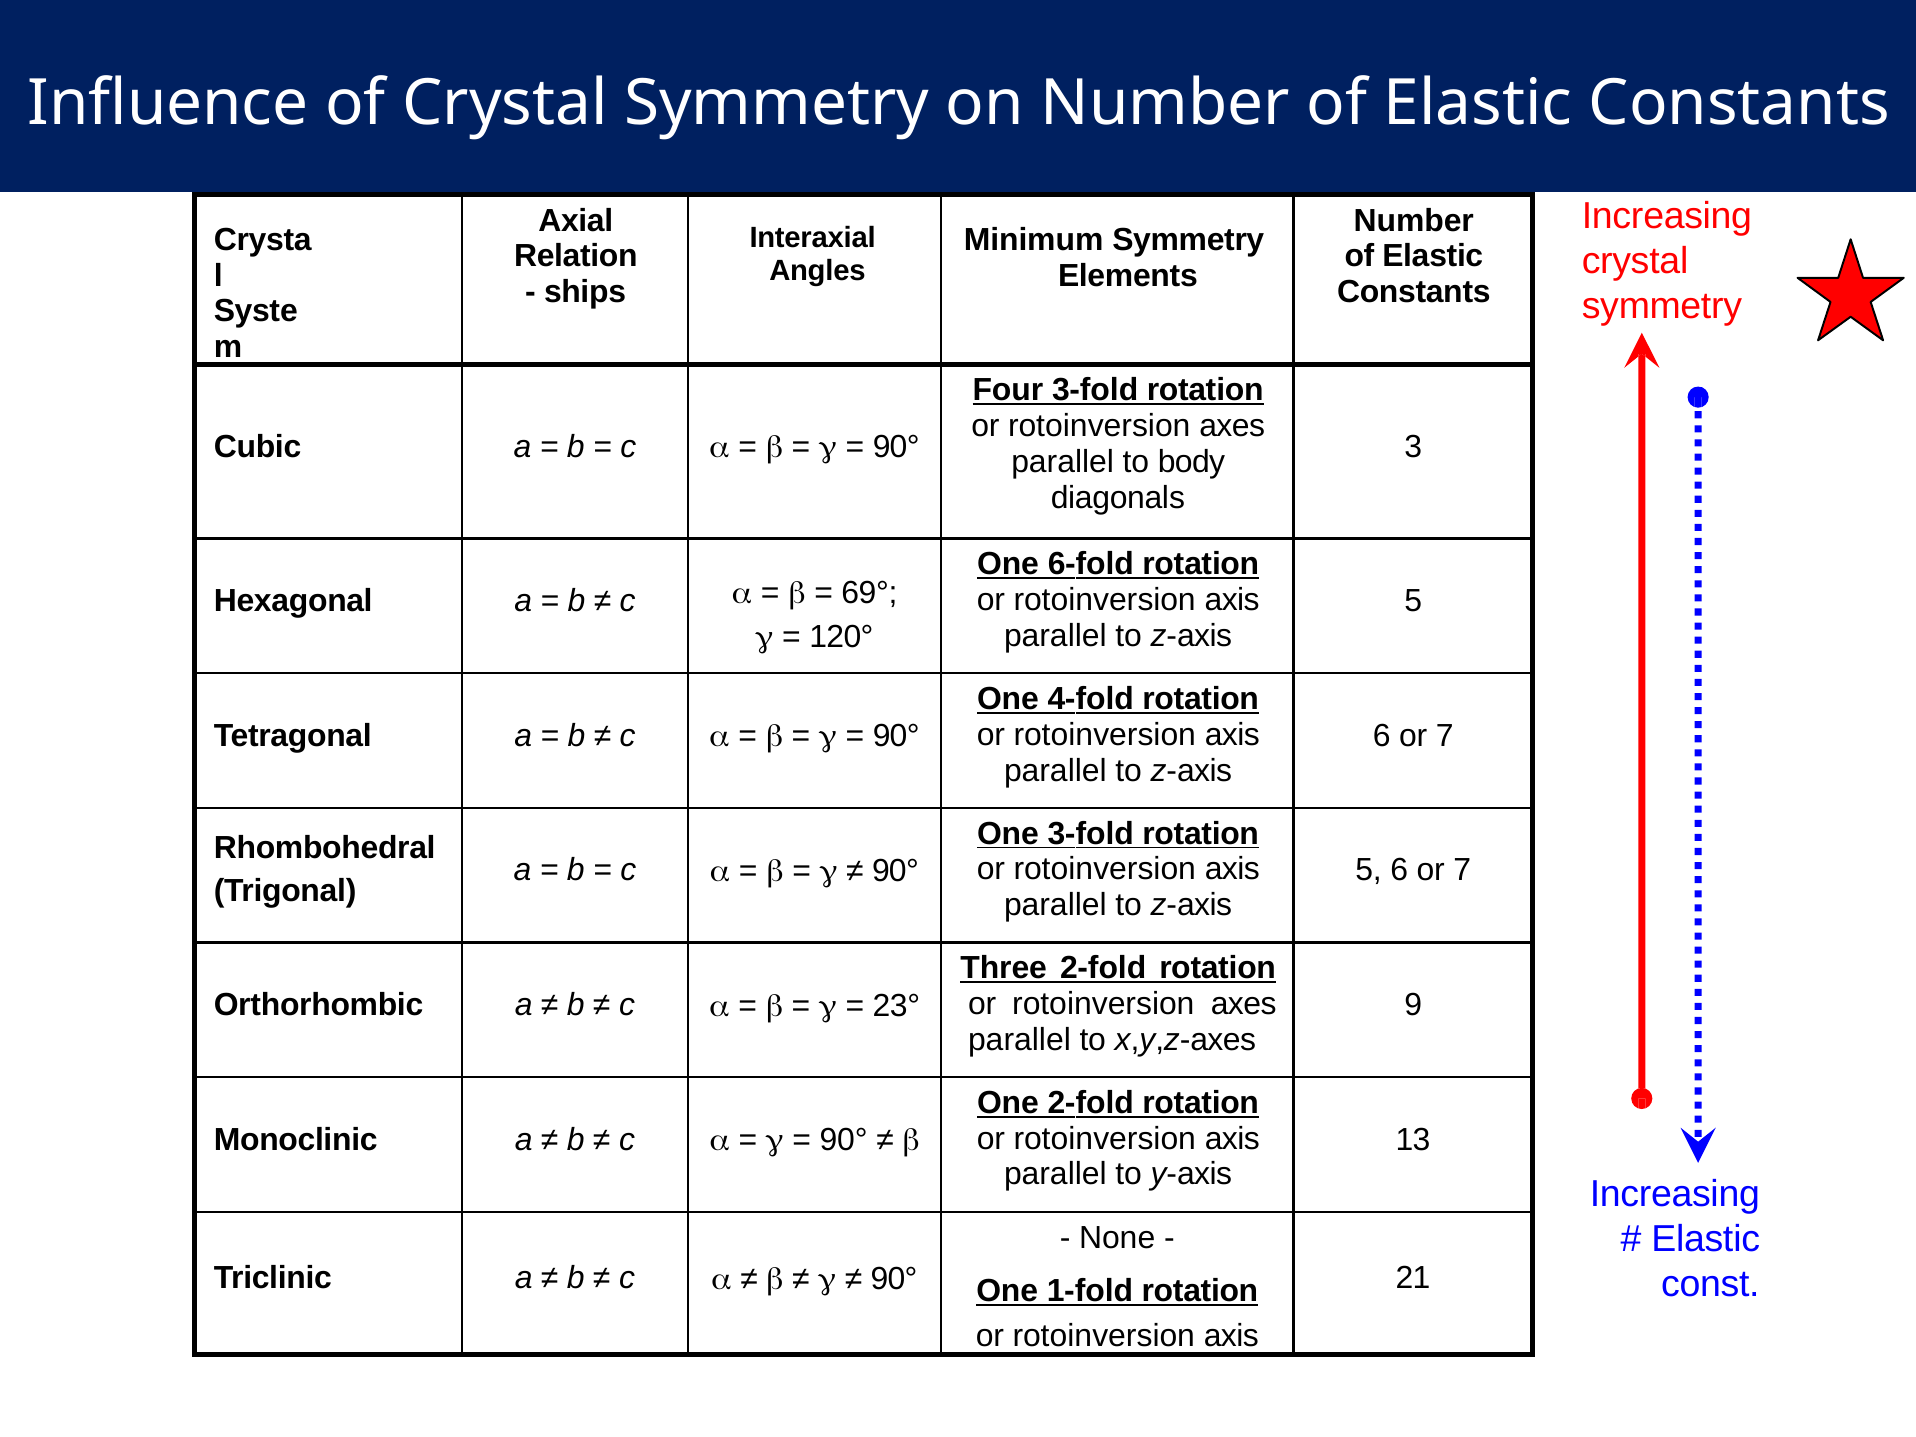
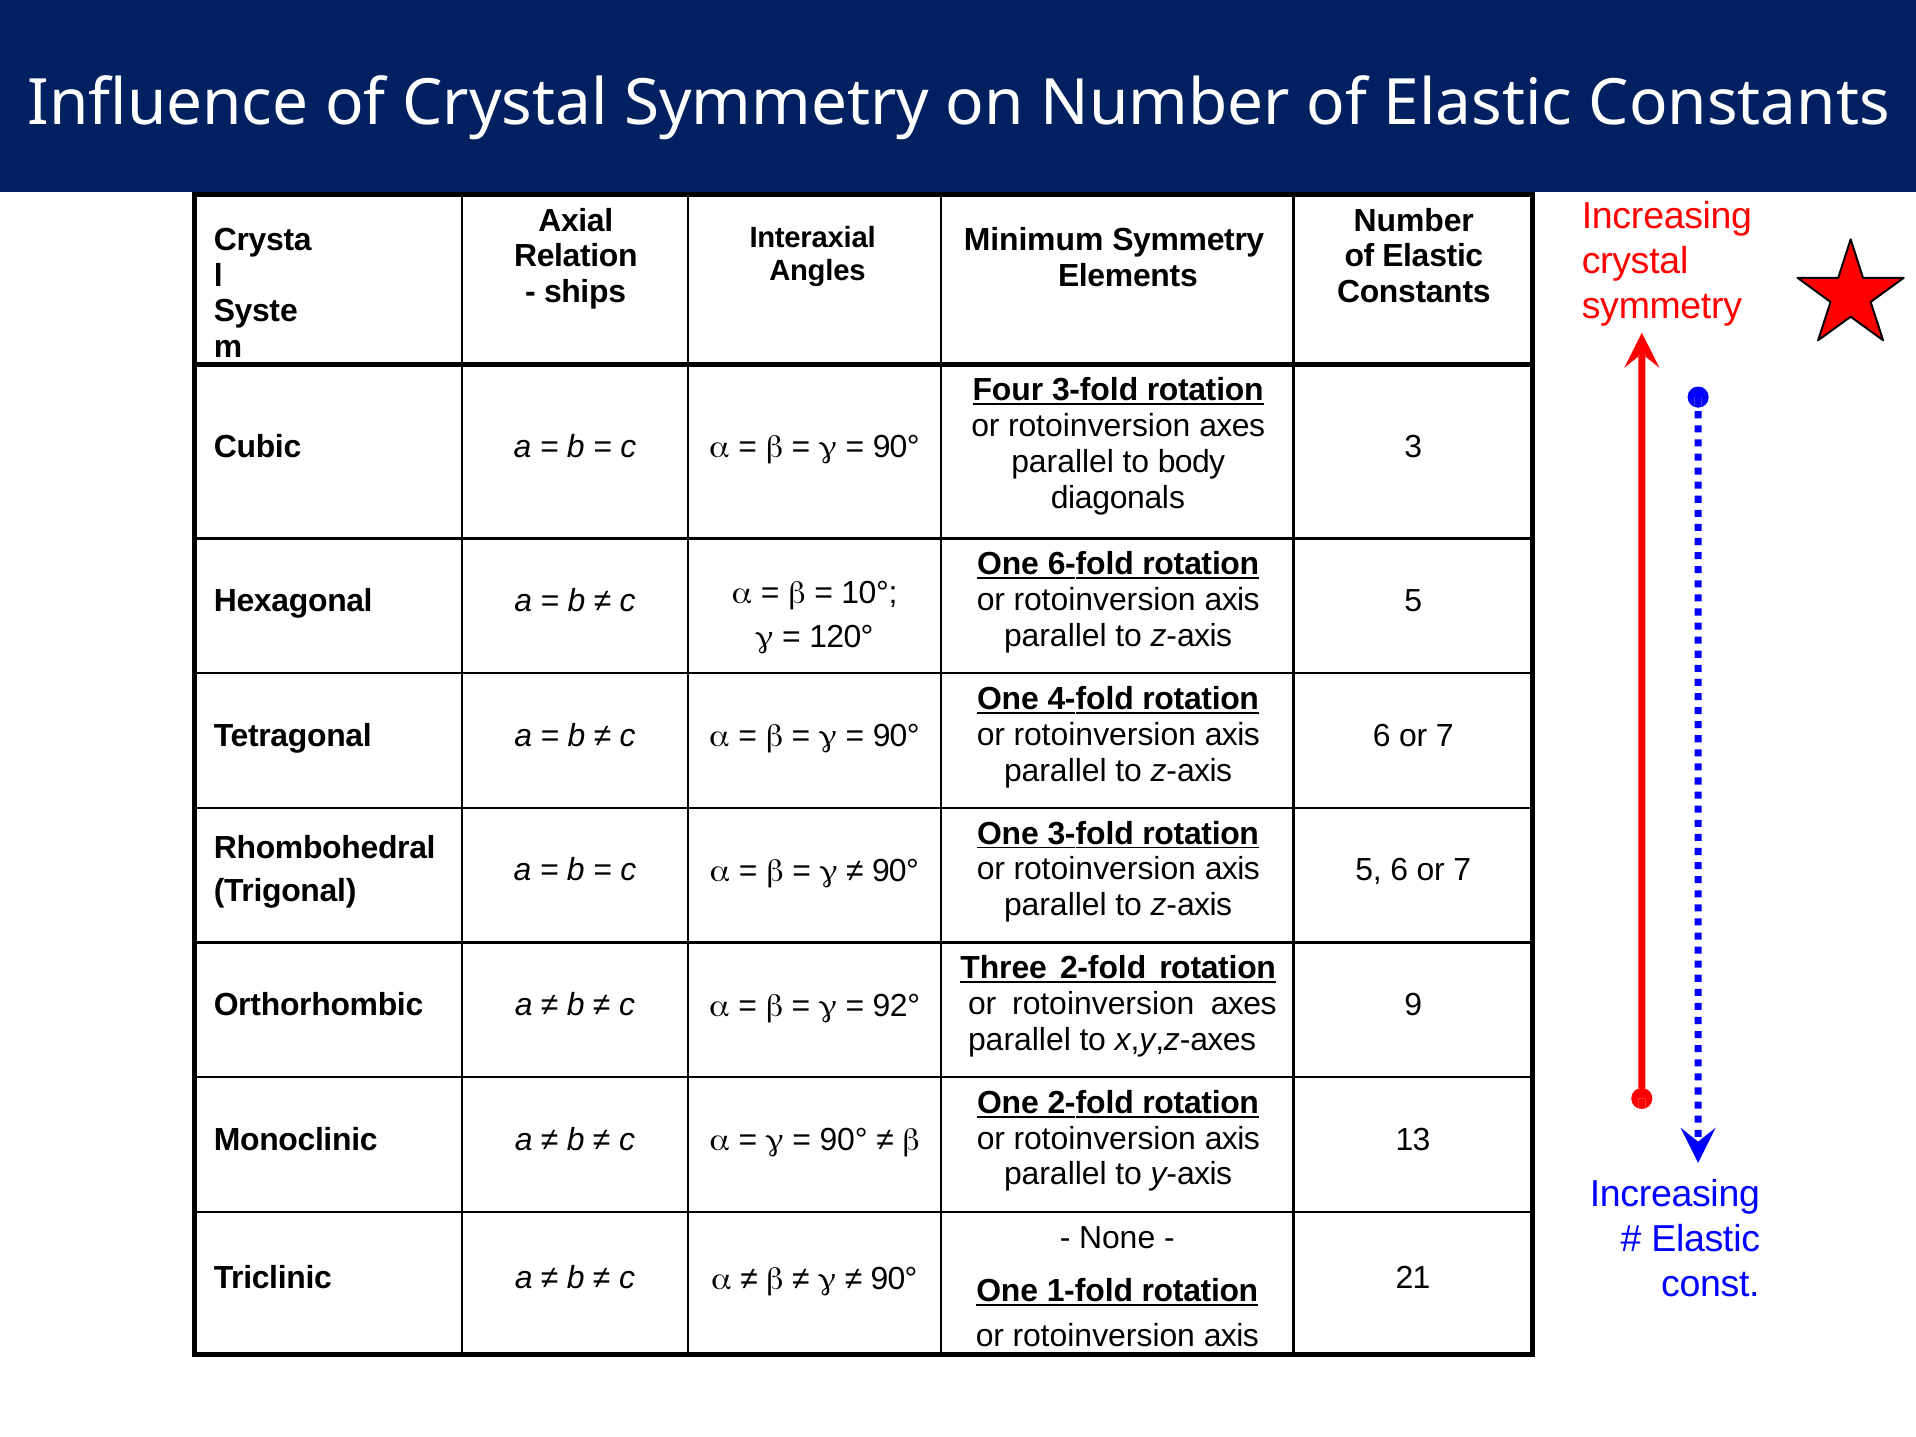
69°: 69° -> 10°
23°: 23° -> 92°
